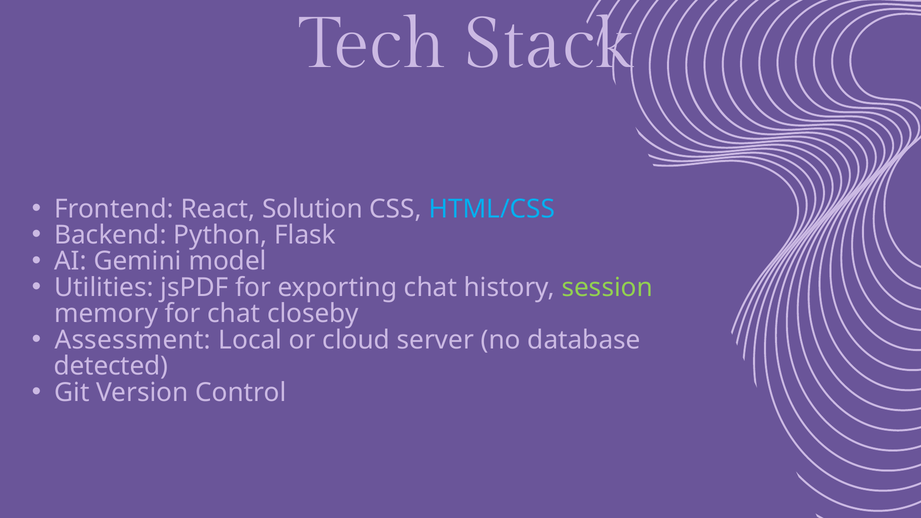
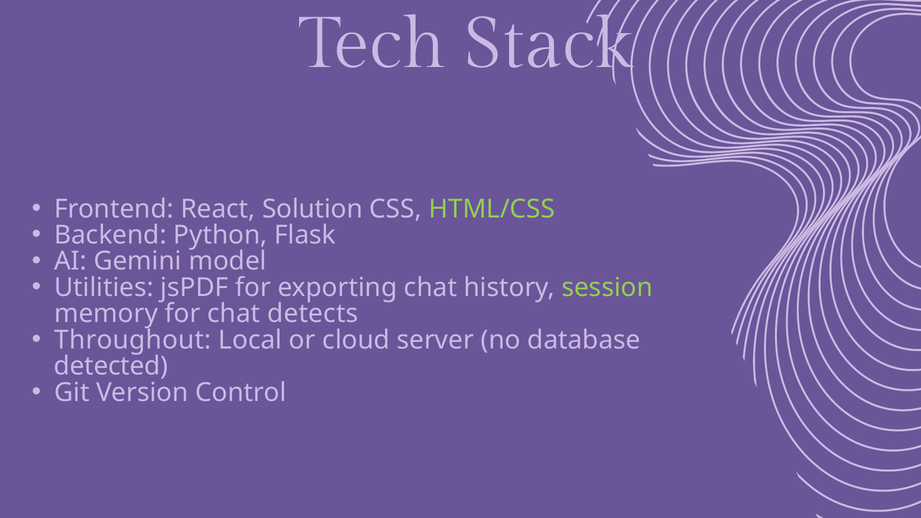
HTML/CSS colour: light blue -> light green
closeby: closeby -> detects
Assessment: Assessment -> Throughout
